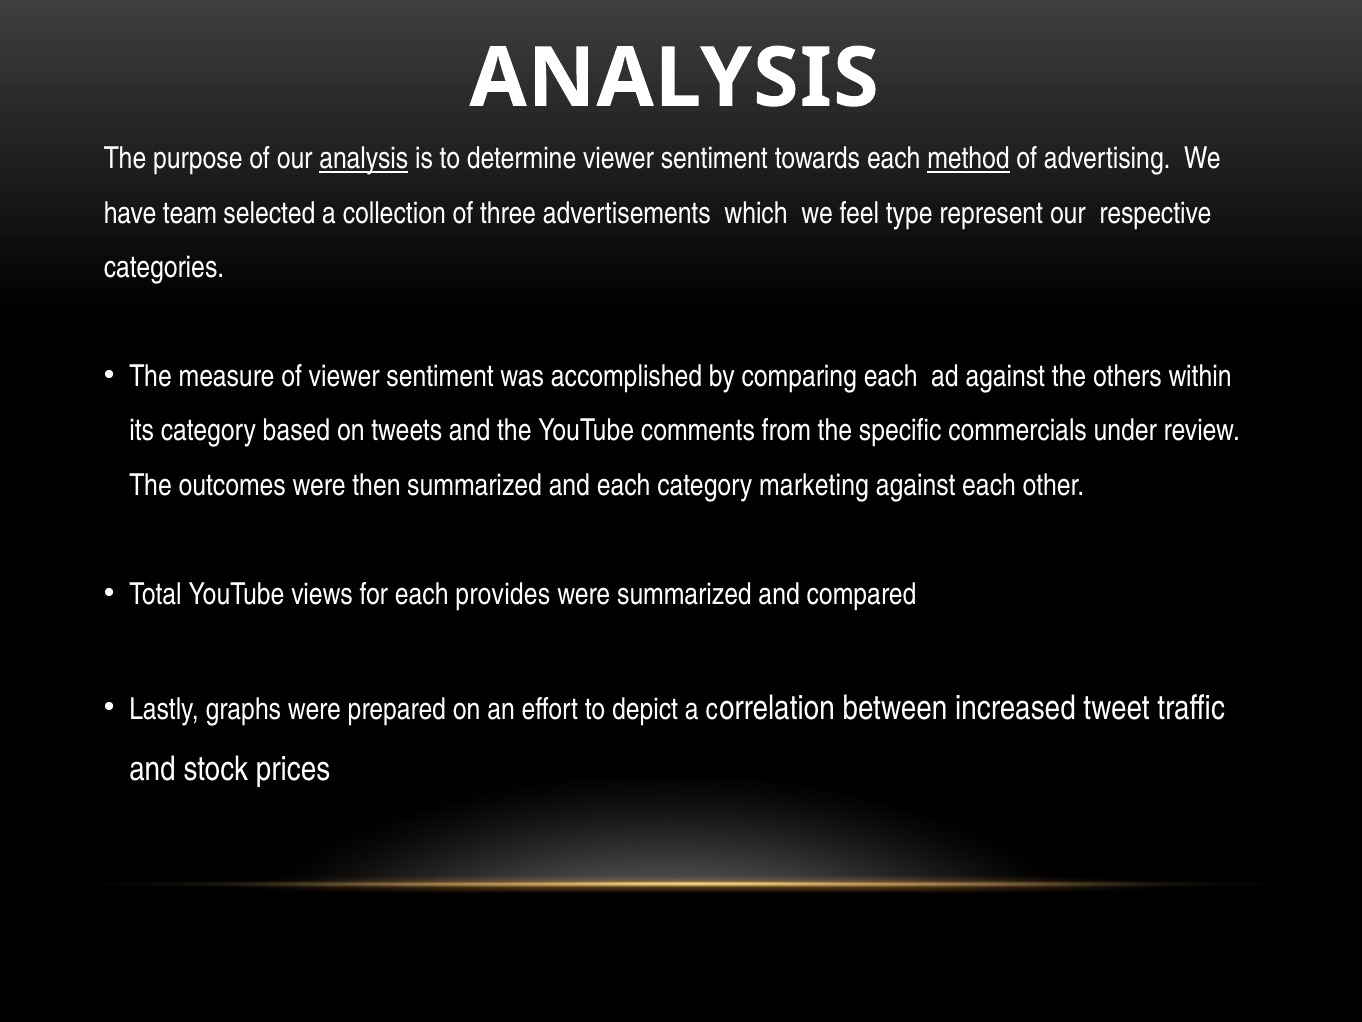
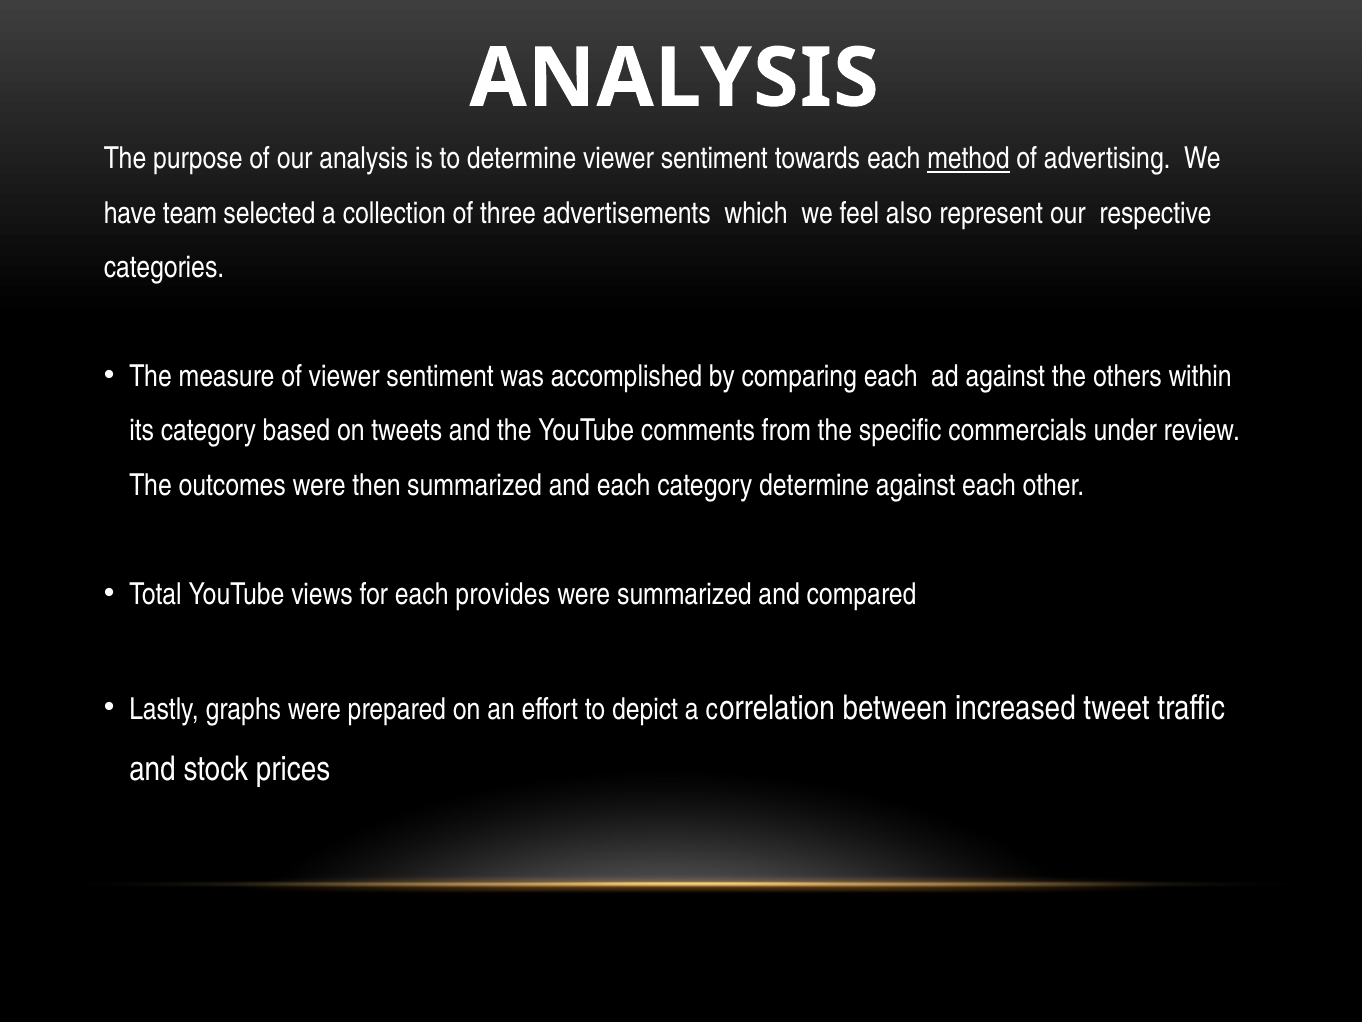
analysis at (364, 159) underline: present -> none
type: type -> also
category marketing: marketing -> determine
